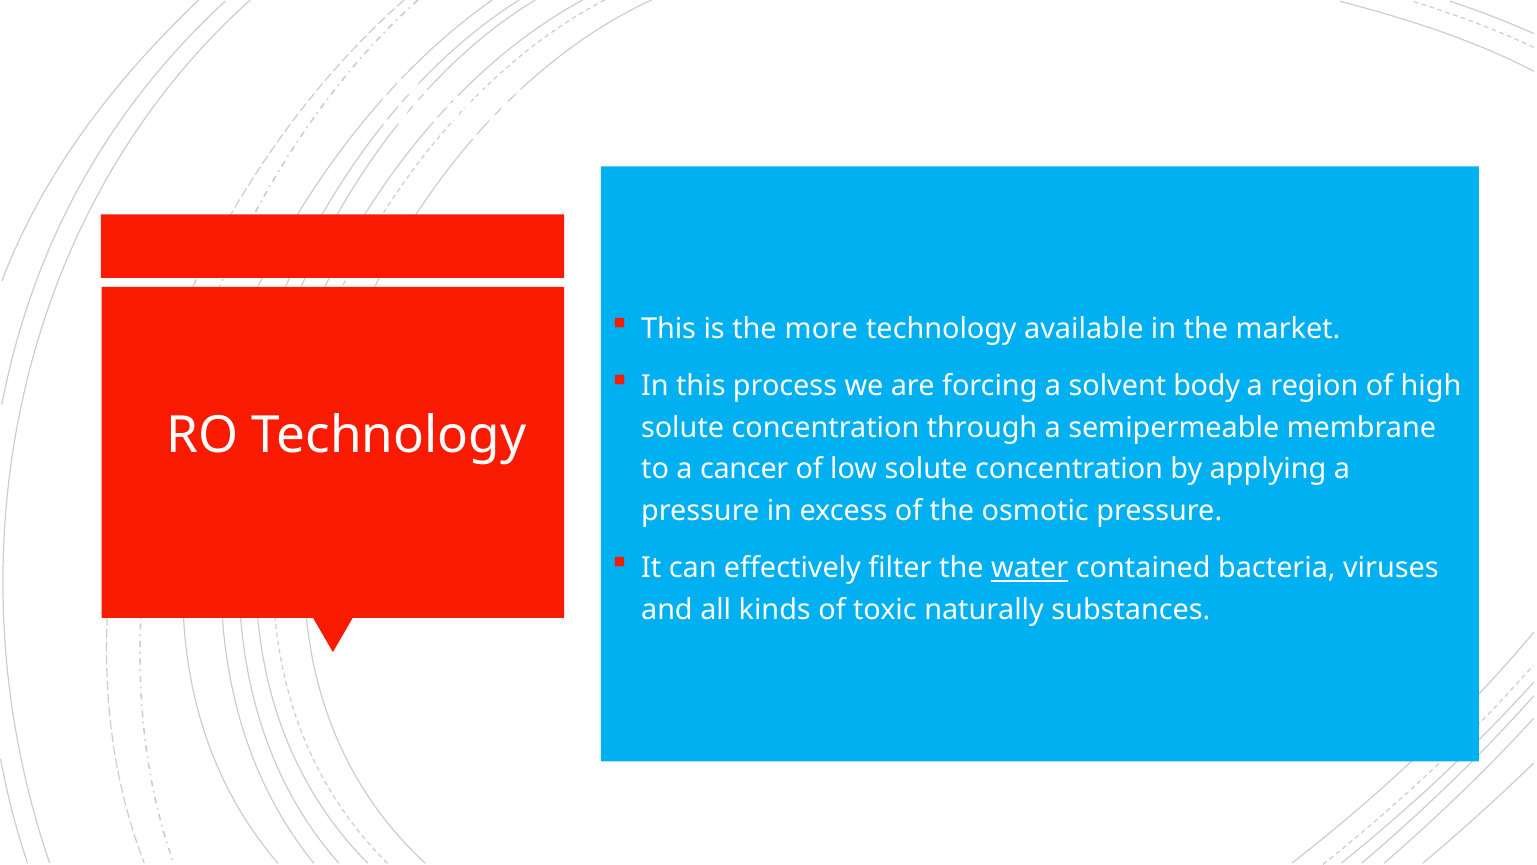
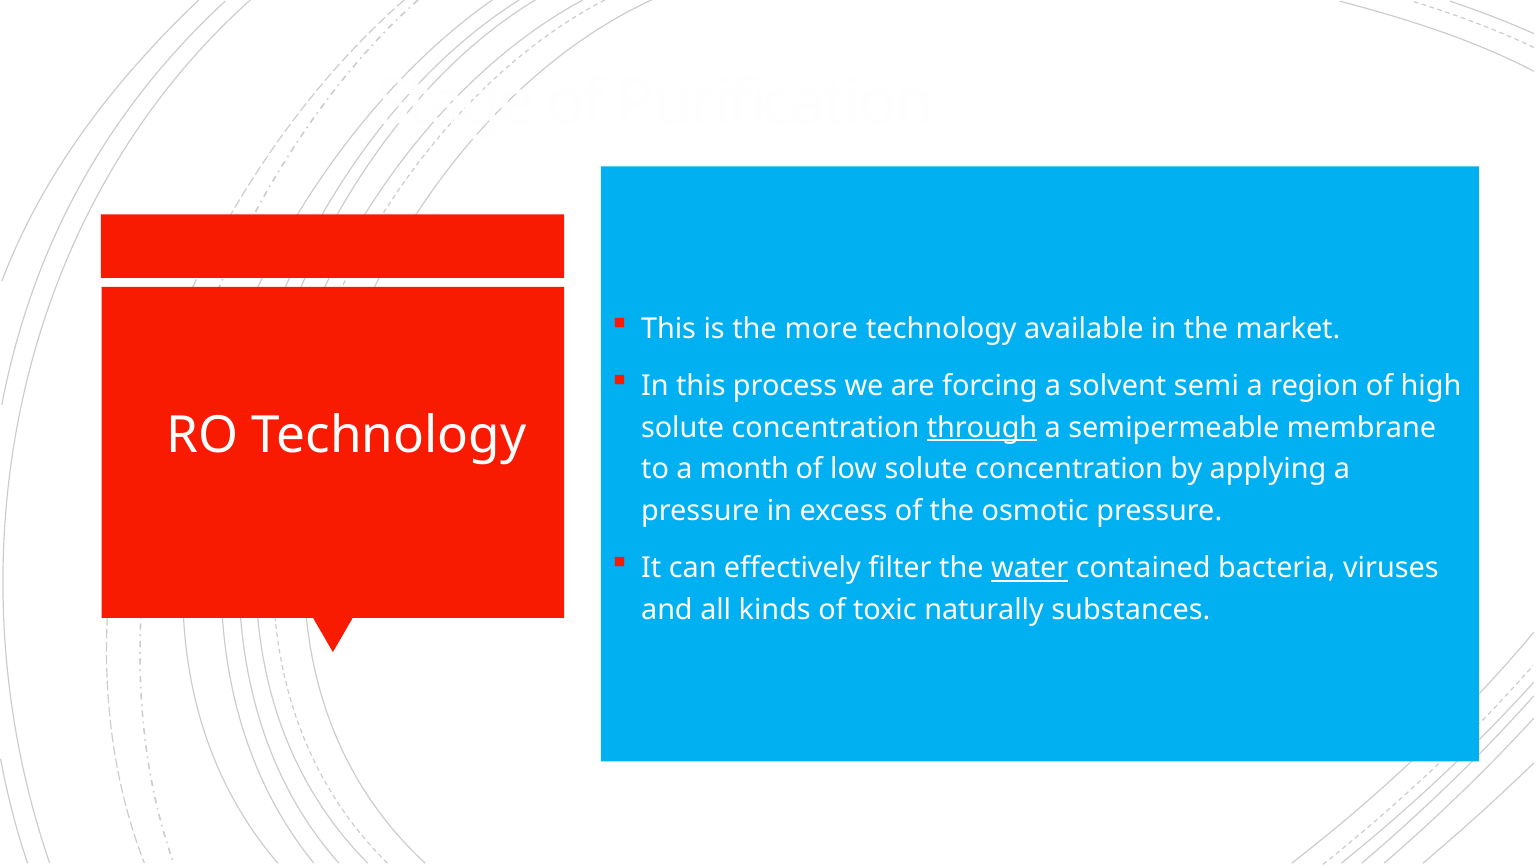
body: body -> semi
through underline: none -> present
cancer: cancer -> month
